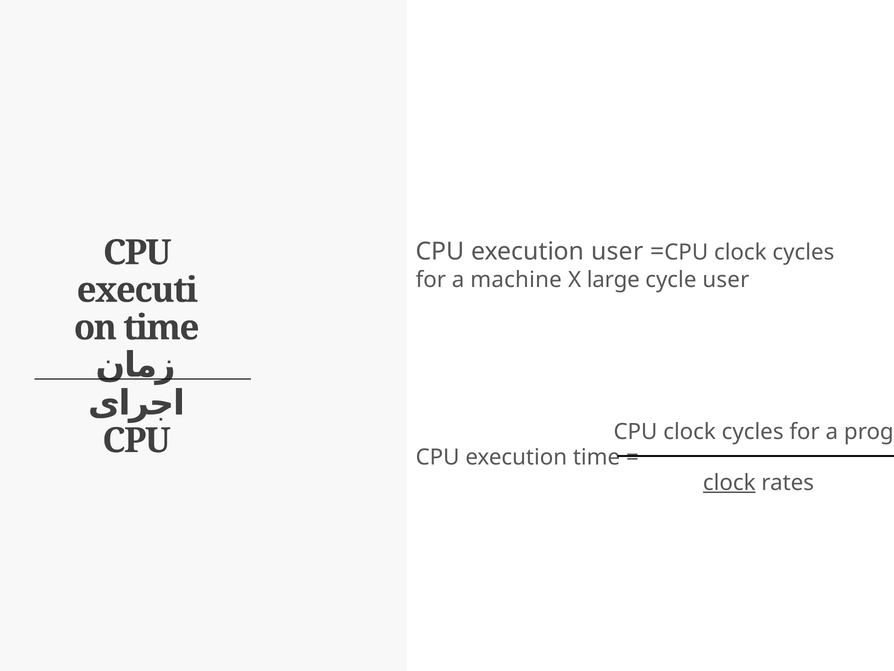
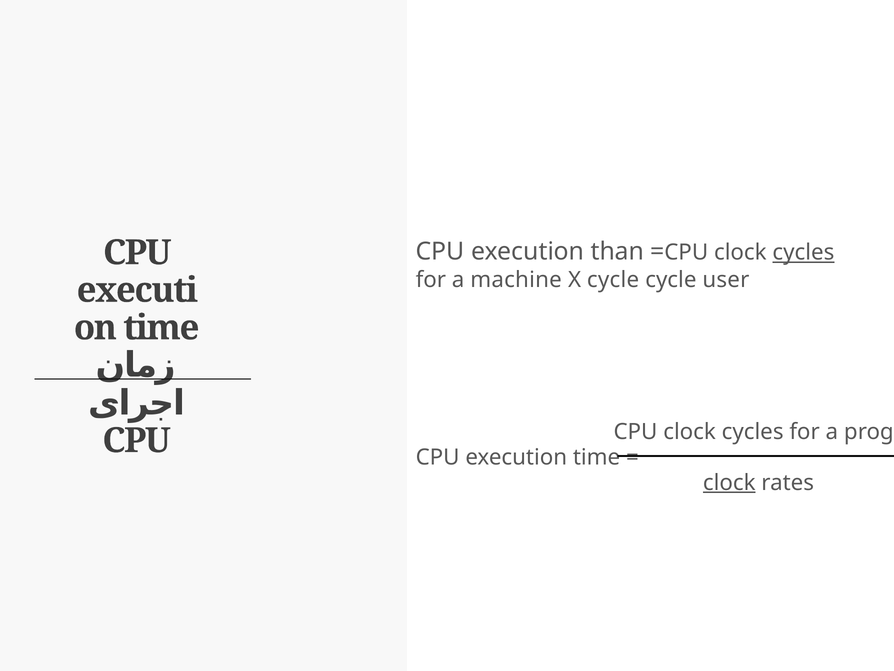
execution user: user -> than
cycles at (803, 252) underline: none -> present
X large: large -> cycle
